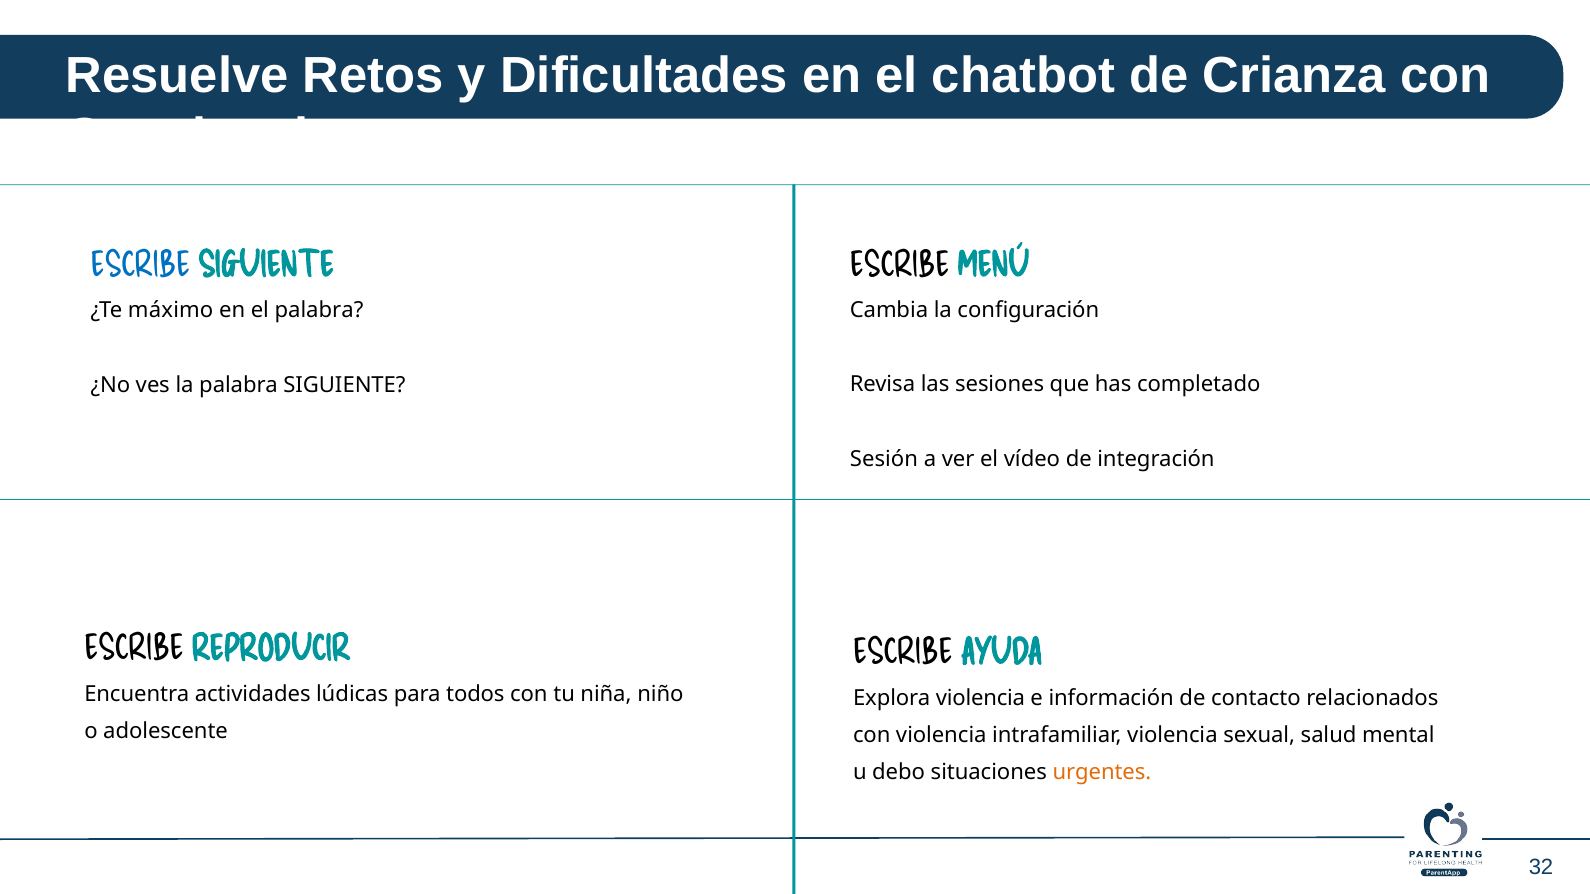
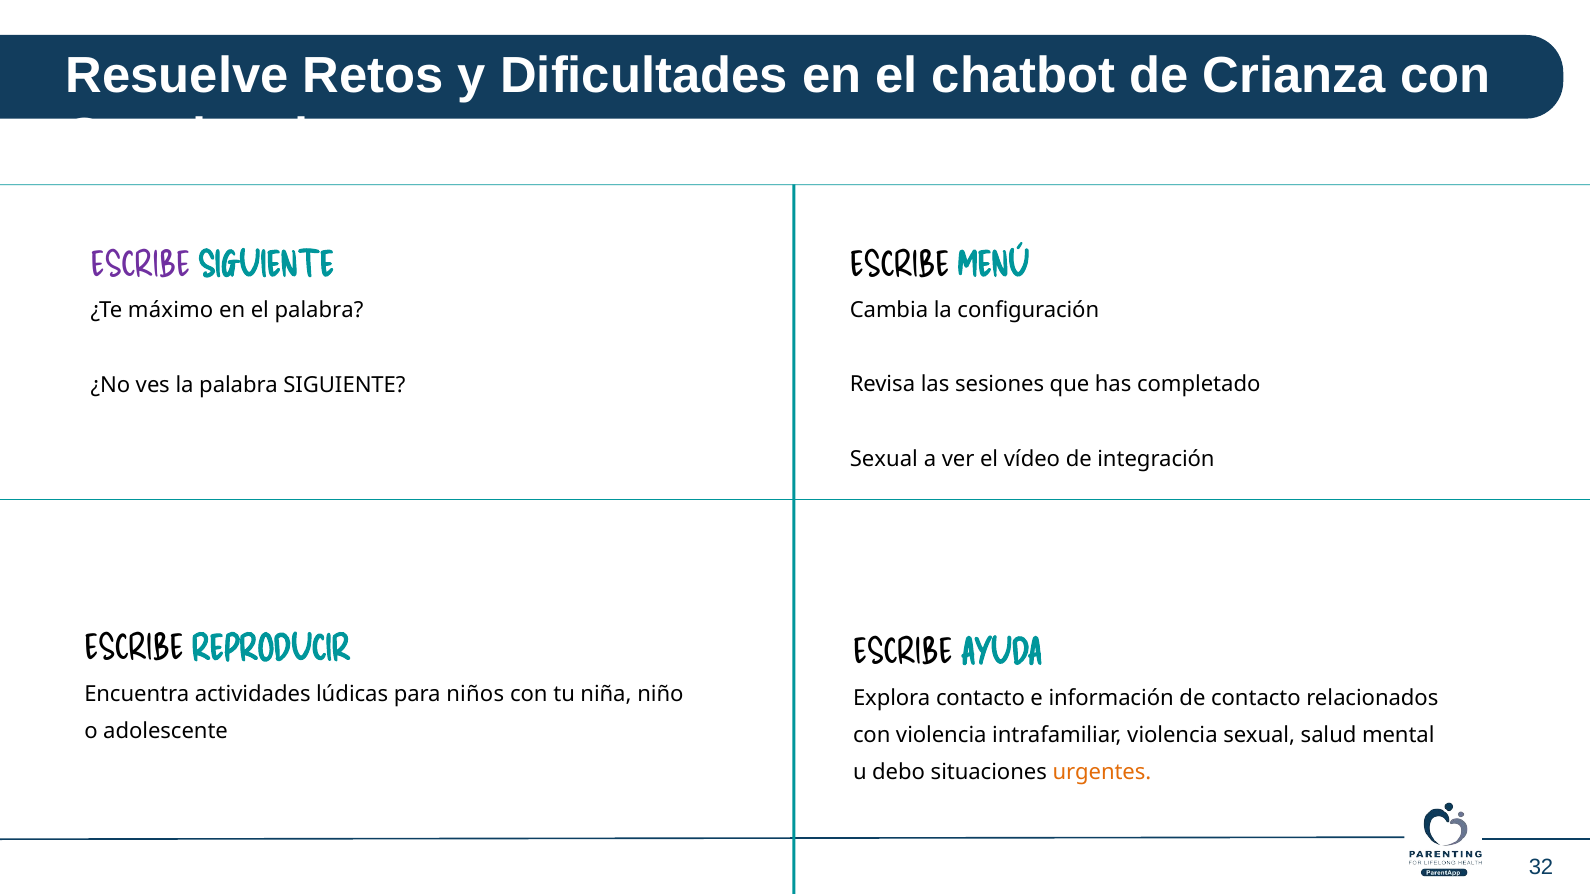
ESCRIBE at (140, 266) colour: blue -> purple
Sesión at (884, 459): Sesión -> Sexual
todos: todos -> niños
Explora violencia: violencia -> contacto
